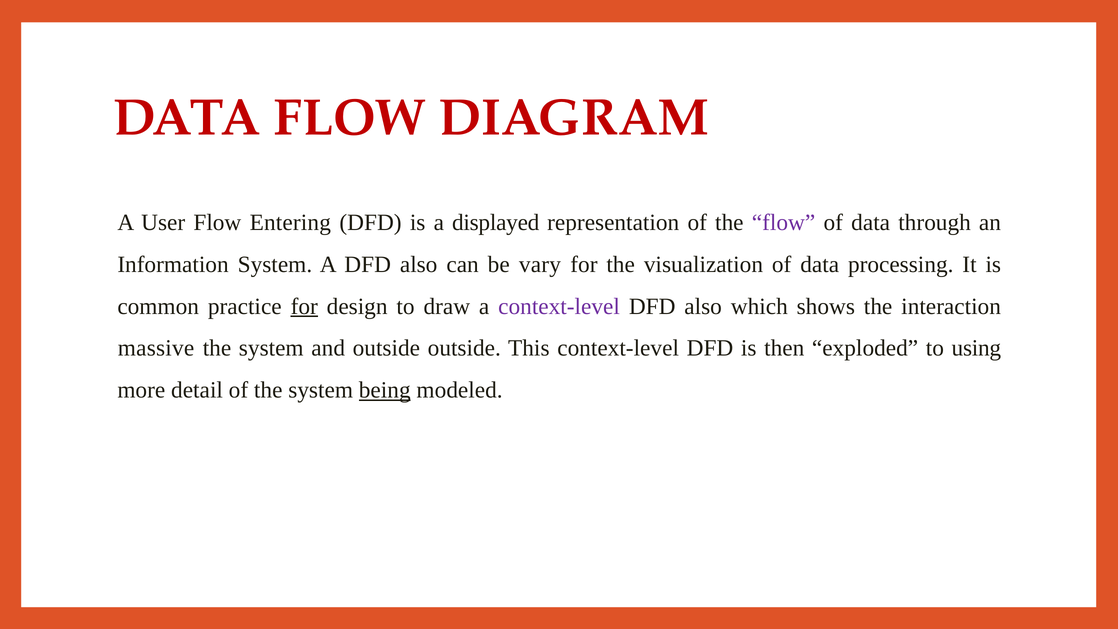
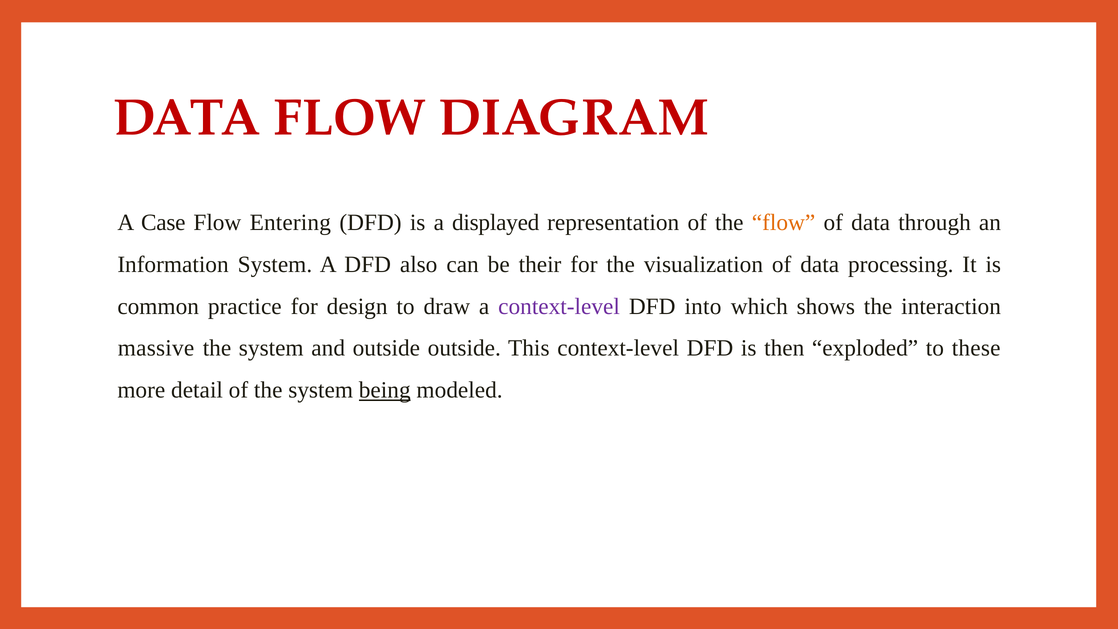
User: User -> Case
flow at (784, 222) colour: purple -> orange
vary: vary -> their
for at (304, 306) underline: present -> none
also at (703, 306): also -> into
using: using -> these
